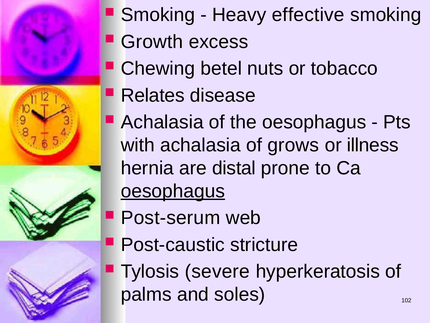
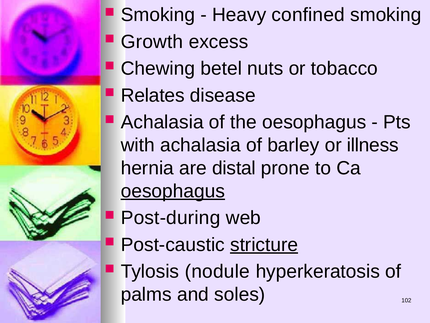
effective: effective -> confined
grows: grows -> barley
Post-serum: Post-serum -> Post-during
stricture underline: none -> present
severe: severe -> nodule
